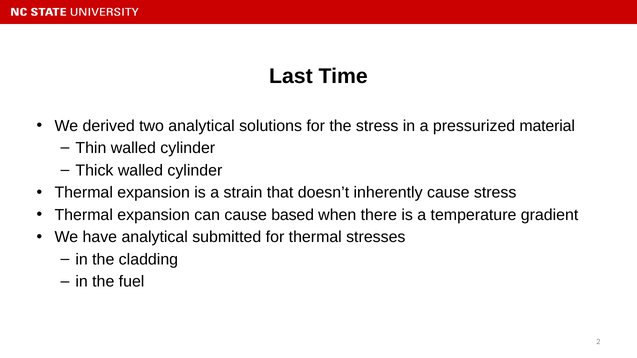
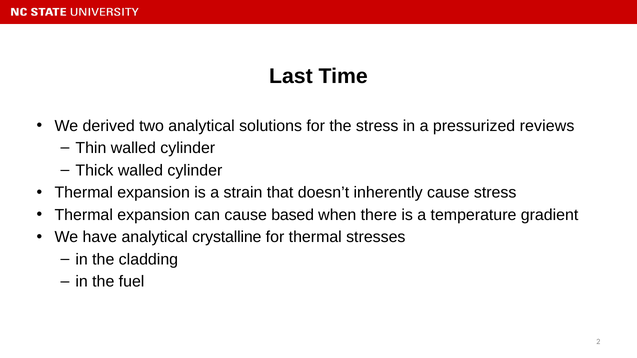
material: material -> reviews
submitted: submitted -> crystalline
